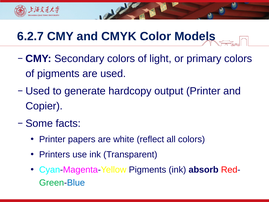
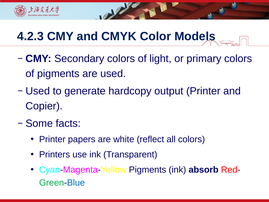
6.2.7: 6.2.7 -> 4.2.3
